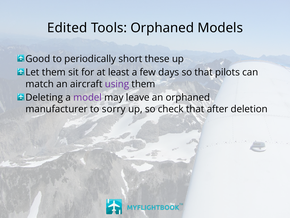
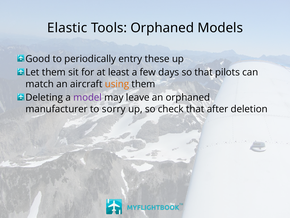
Edited: Edited -> Elastic
short: short -> entry
using colour: purple -> orange
